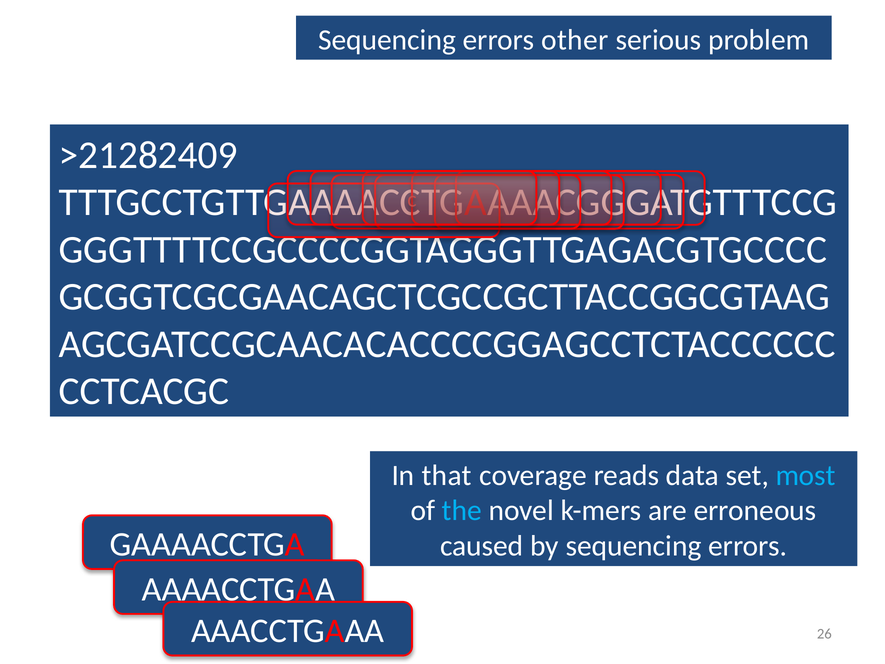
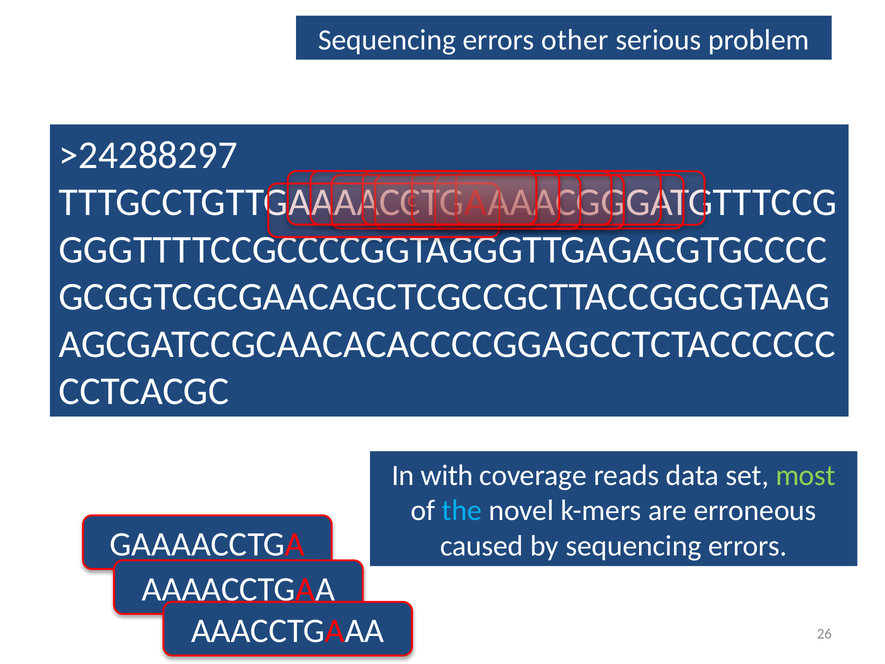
>21282409: >21282409 -> >24288297
that: that -> with
most colour: light blue -> light green
